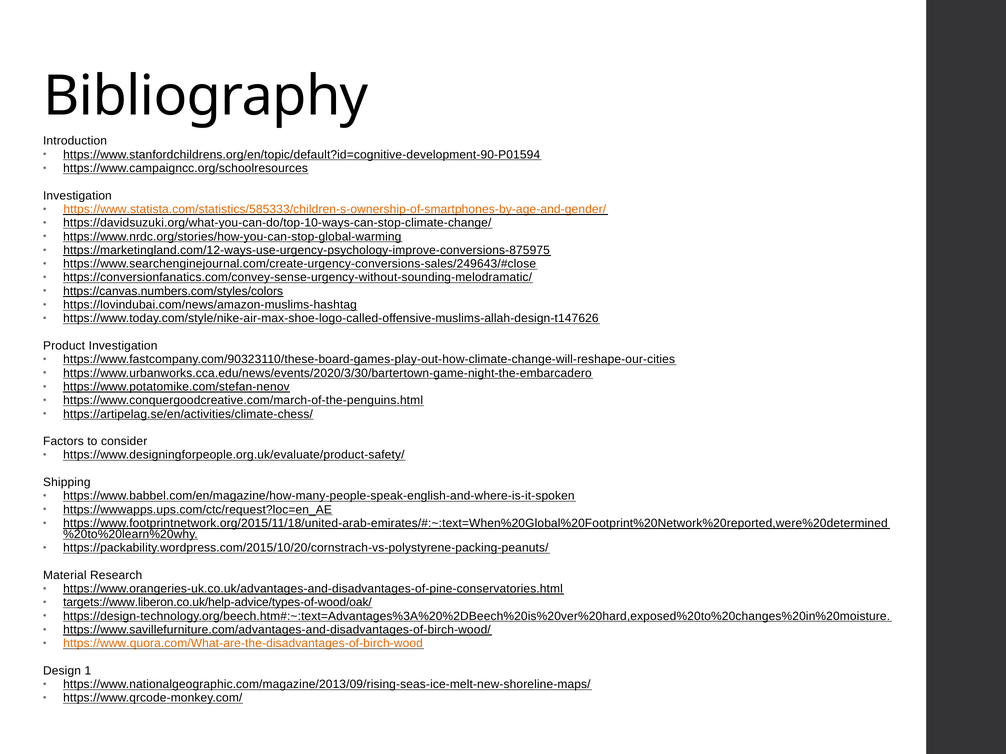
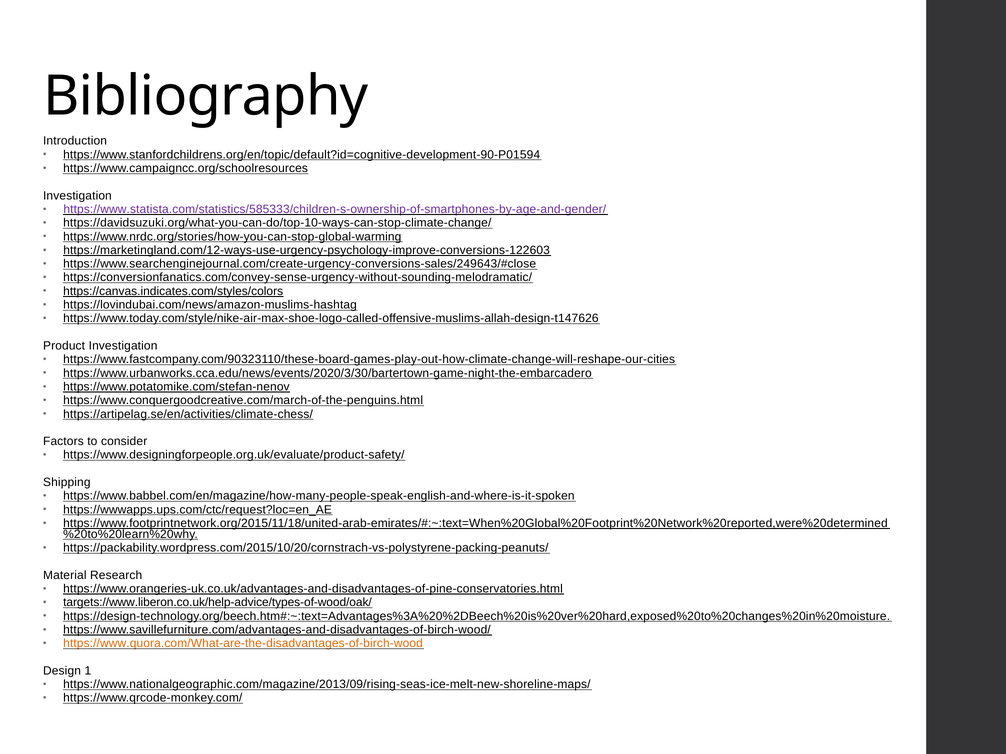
https://www.statista.com/statistics/585333/children-s-ownership-of-smartphones-by-age-and-gender/ colour: orange -> purple
https://marketingland.com/12-ways-use-urgency-psychology-improve-conversions-875975: https://marketingland.com/12-ways-use-urgency-psychology-improve-conversions-875975 -> https://marketingland.com/12-ways-use-urgency-psychology-improve-conversions-122603
https://canvas.numbers.com/styles/colors: https://canvas.numbers.com/styles/colors -> https://canvas.indicates.com/styles/colors
